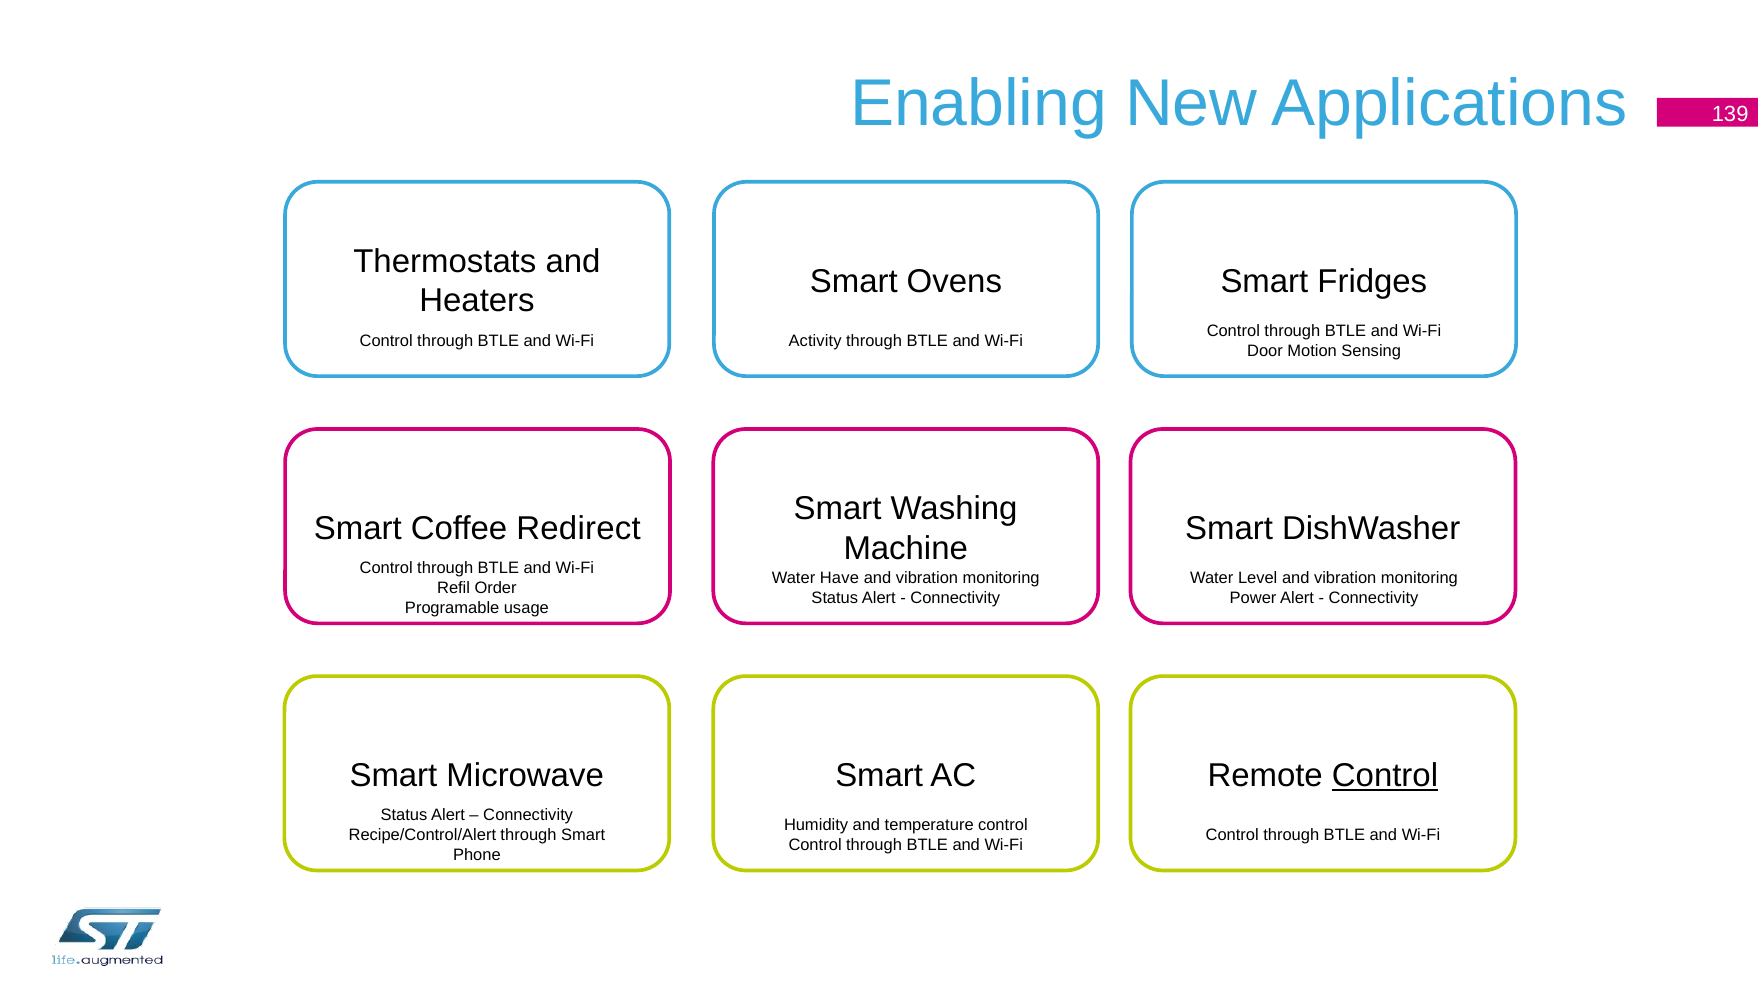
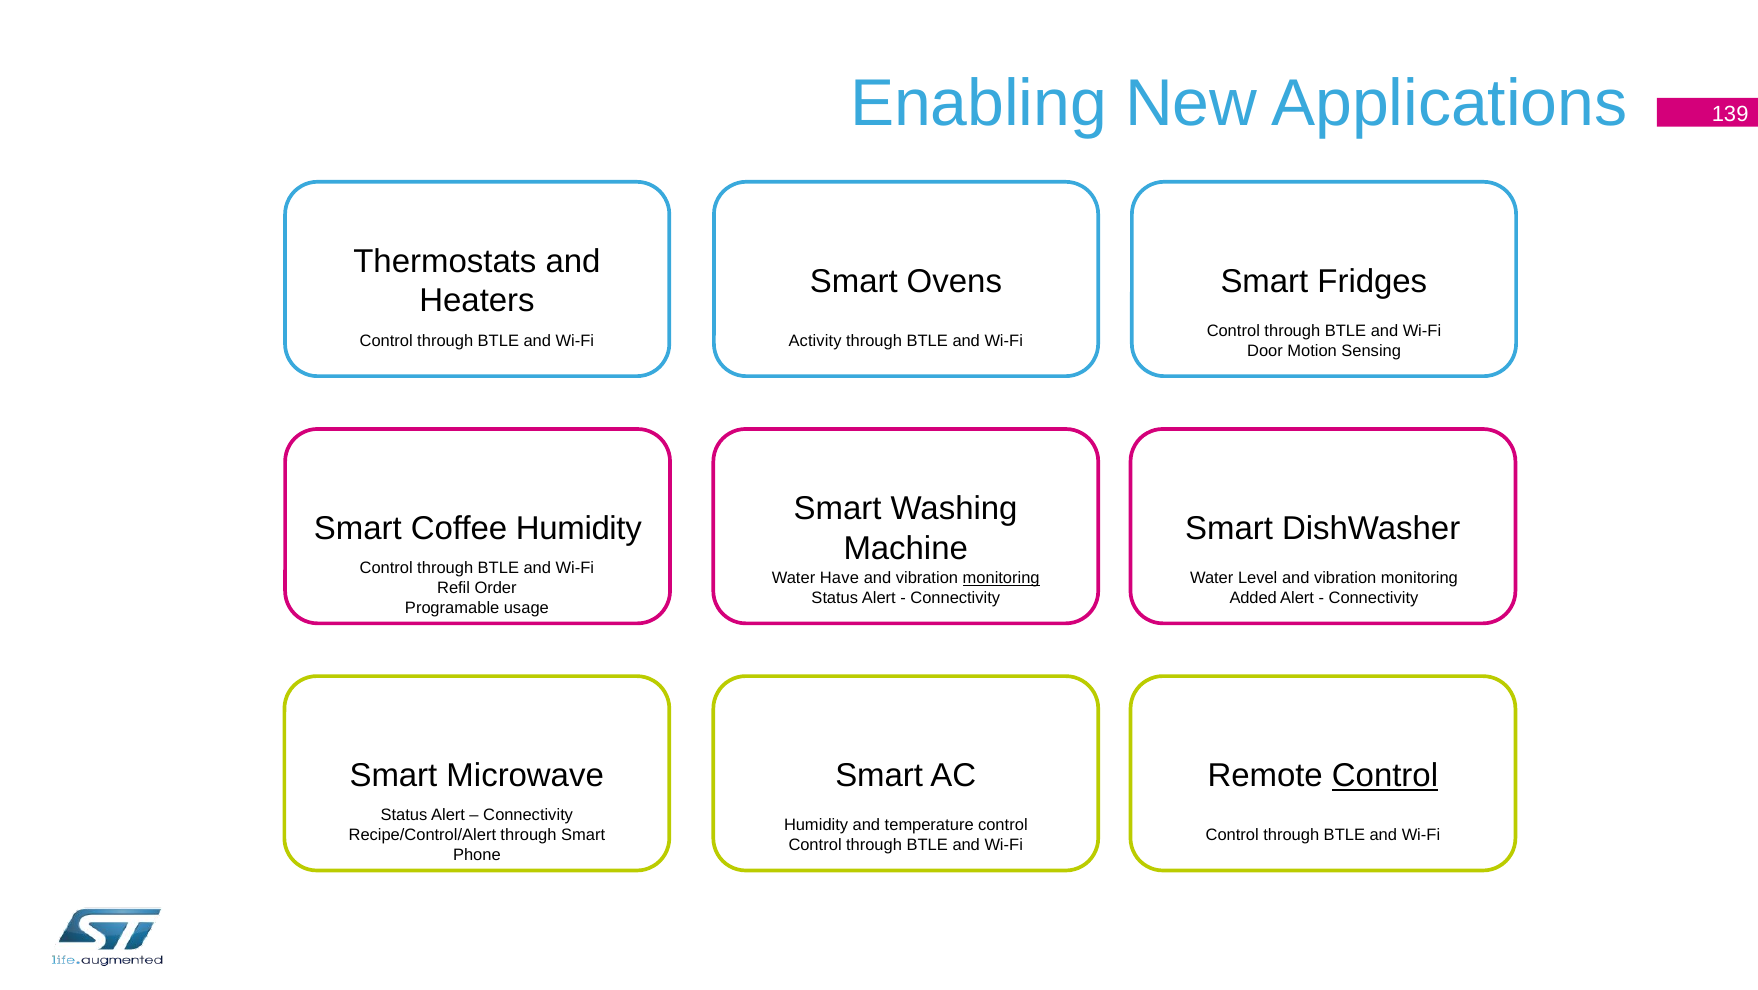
Coffee Redirect: Redirect -> Humidity
monitoring at (1001, 578) underline: none -> present
Power: Power -> Added
